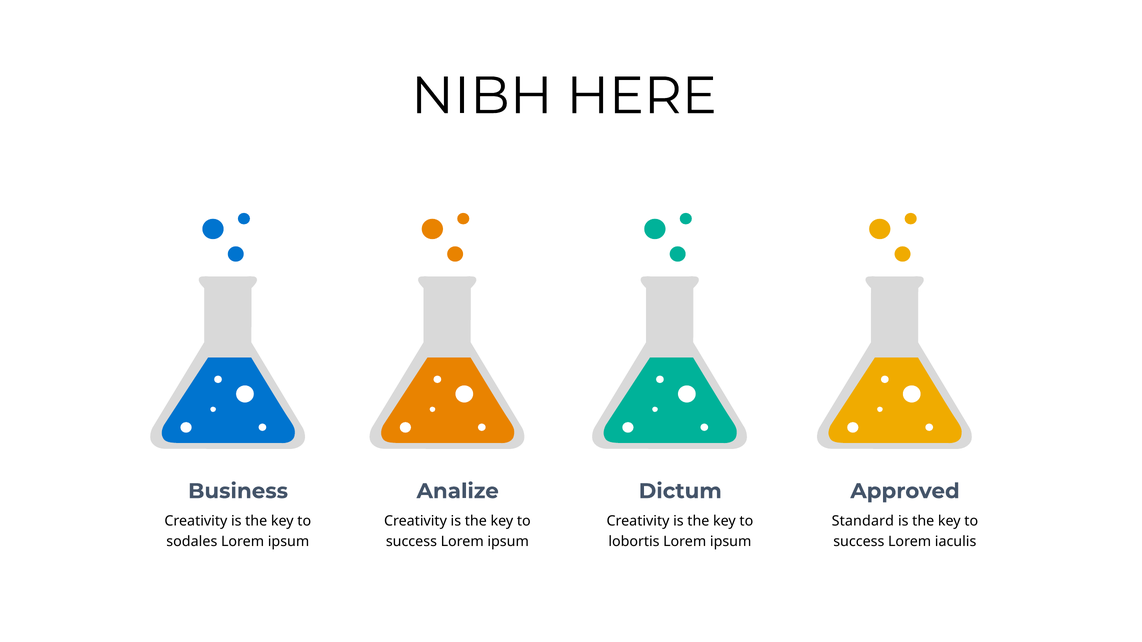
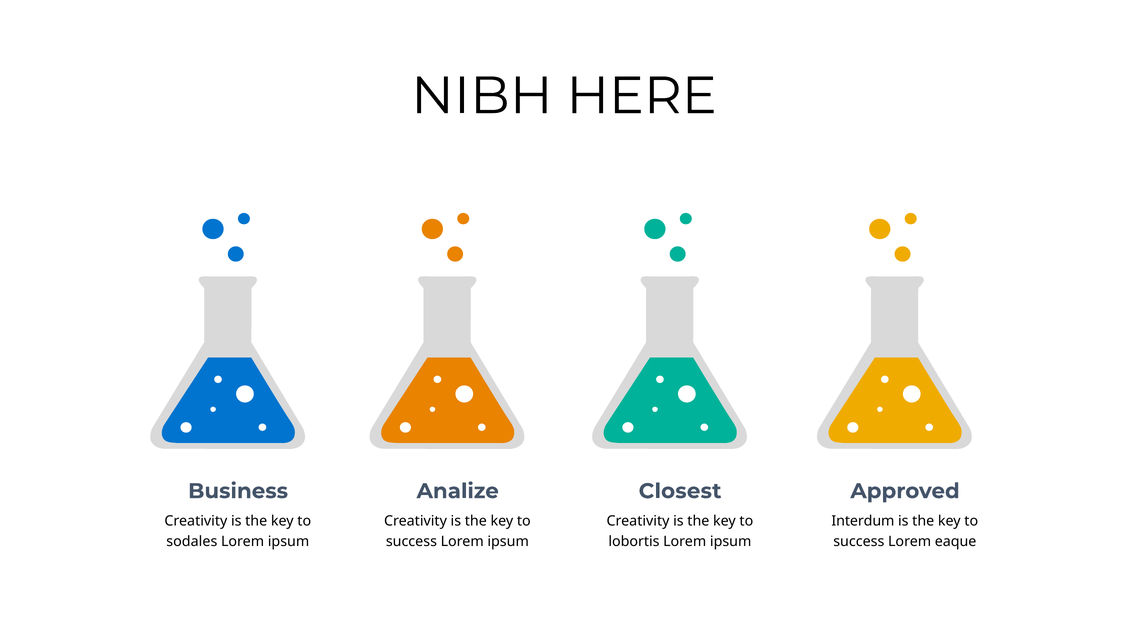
Dictum: Dictum -> Closest
Standard: Standard -> Interdum
iaculis: iaculis -> eaque
